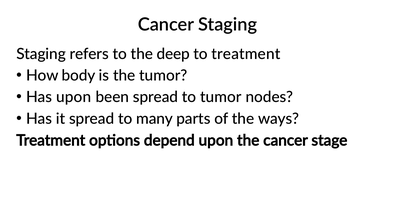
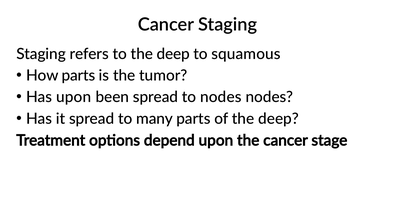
to treatment: treatment -> squamous
How body: body -> parts
to tumor: tumor -> nodes
of the ways: ways -> deep
